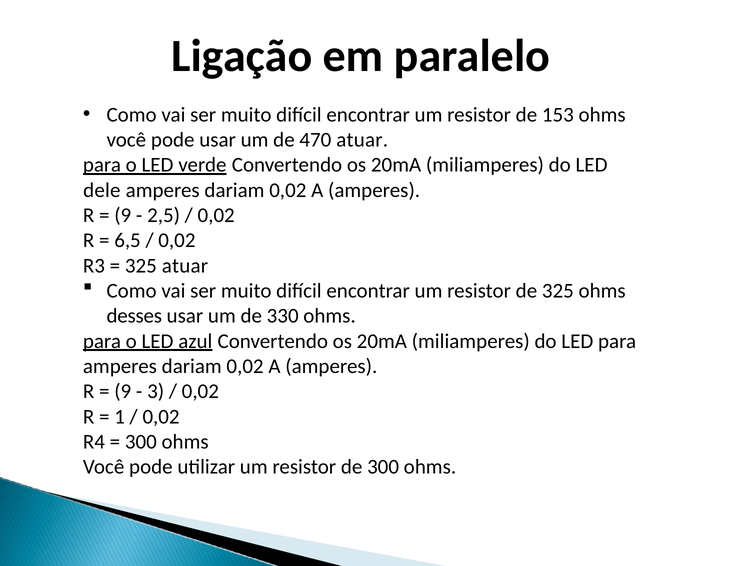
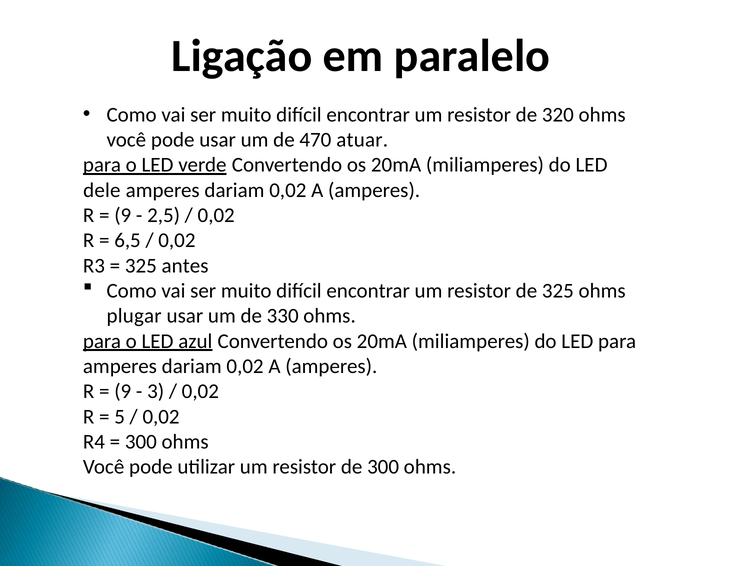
153: 153 -> 320
325 atuar: atuar -> antes
desses: desses -> plugar
1: 1 -> 5
